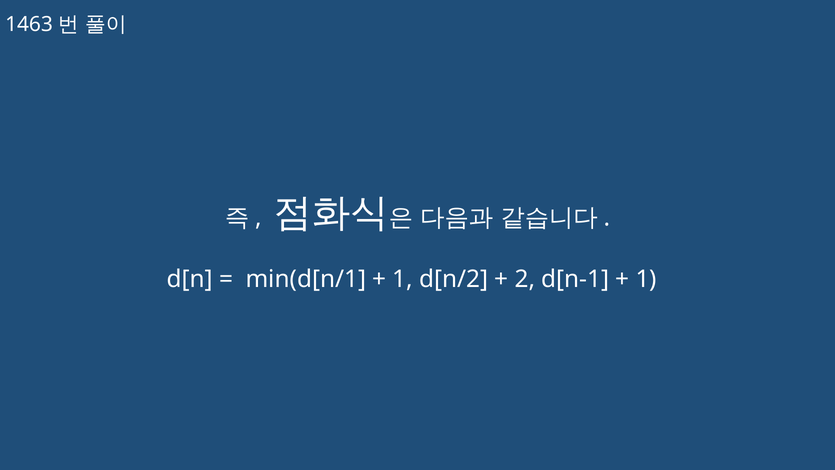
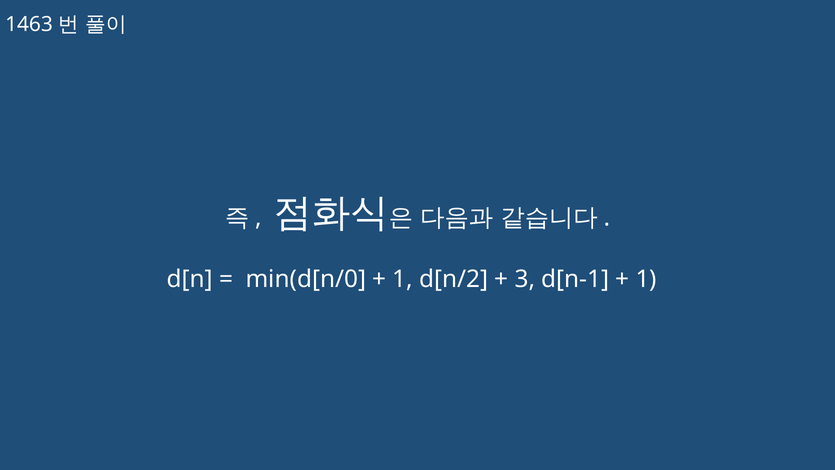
min(d[n/1: min(d[n/1 -> min(d[n/0
2: 2 -> 3
